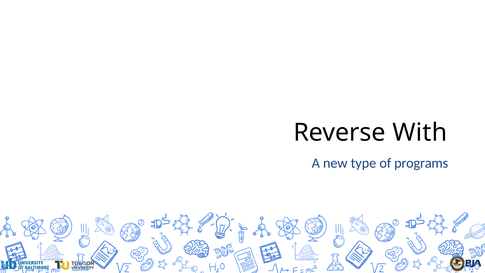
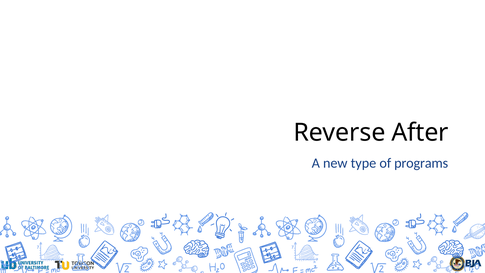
With: With -> After
